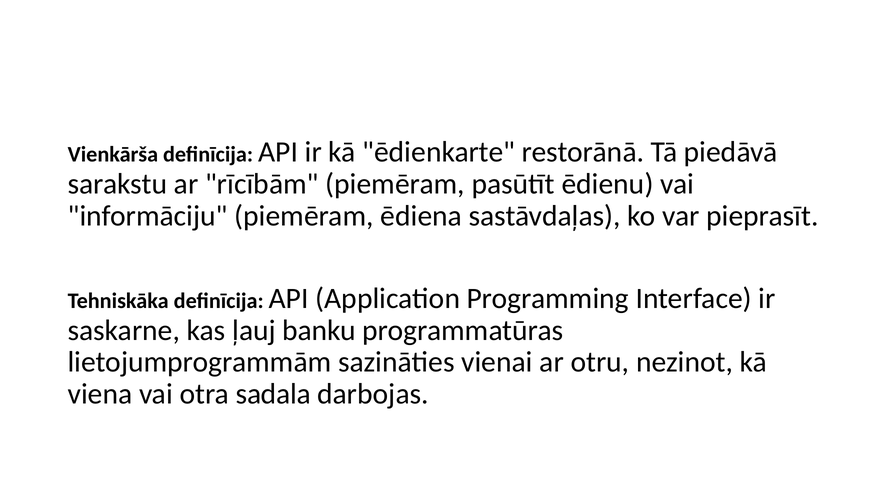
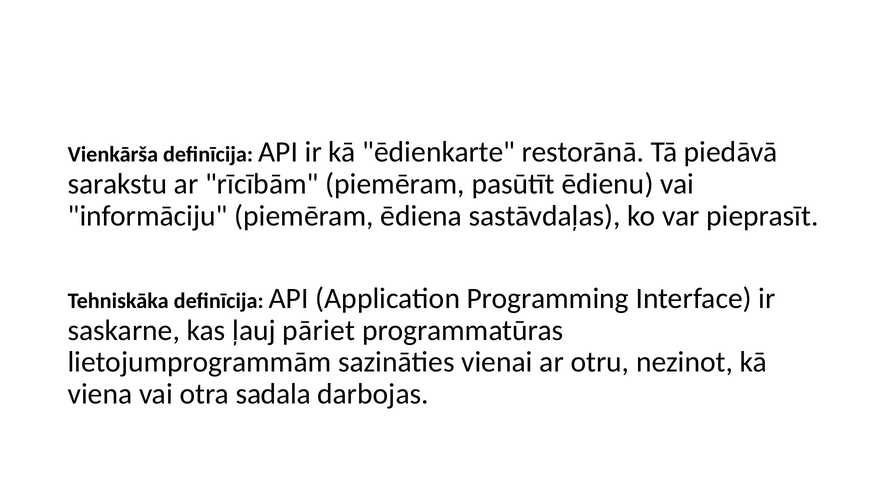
banku: banku -> pāriet
